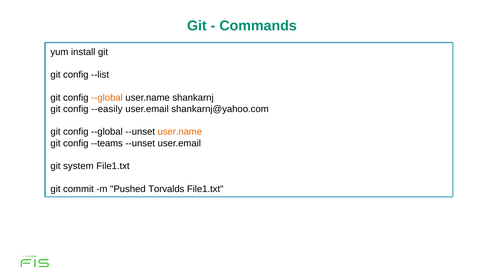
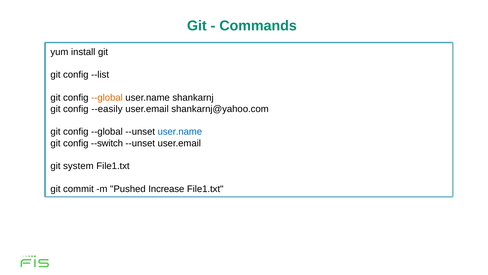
user.name at (180, 132) colour: orange -> blue
--teams: --teams -> --switch
Torvalds: Torvalds -> Increase
